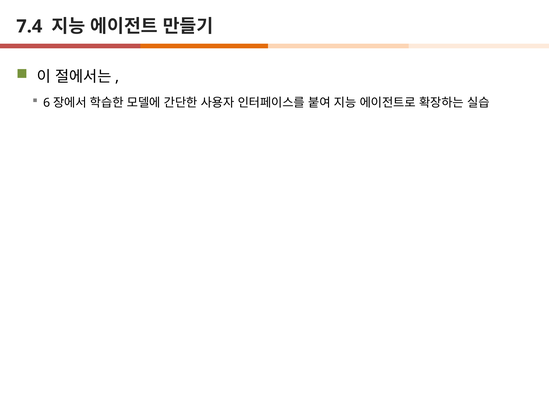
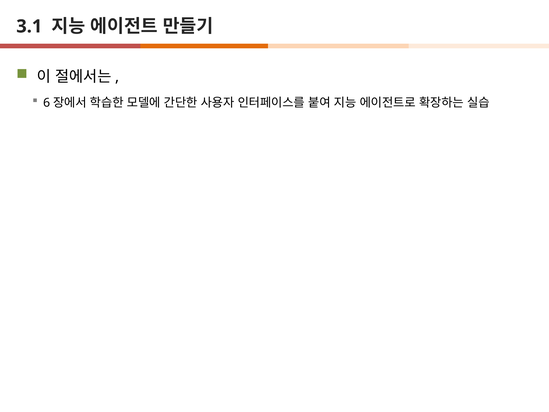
7.4: 7.4 -> 3.1
